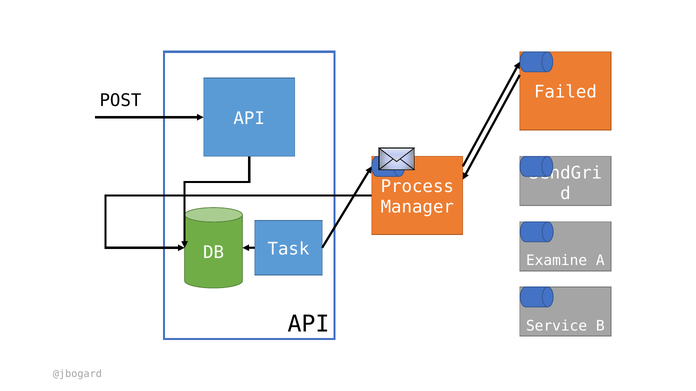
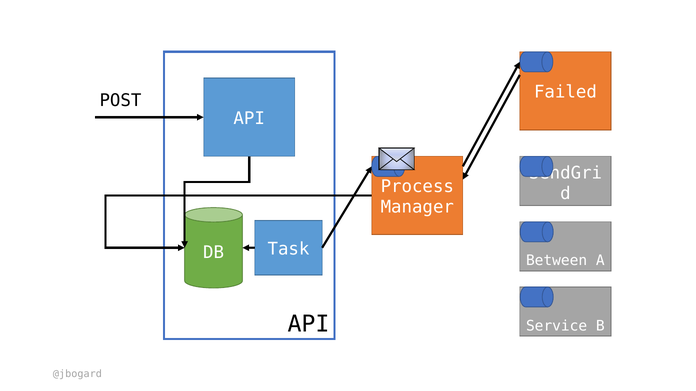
Examine: Examine -> Between
